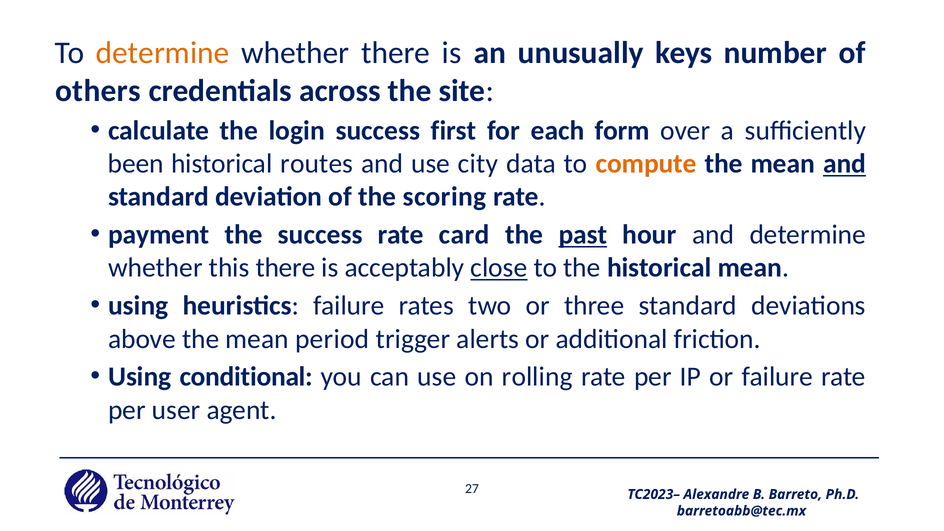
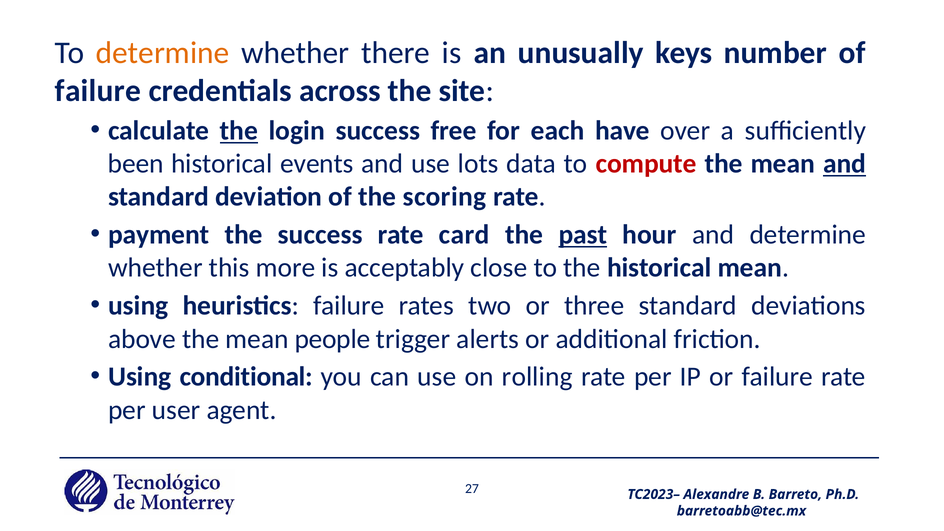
others at (98, 91): others -> failure
the at (239, 131) underline: none -> present
first: first -> free
form: form -> have
routes: routes -> events
city: city -> lots
compute colour: orange -> red
this there: there -> more
close underline: present -> none
period: period -> people
